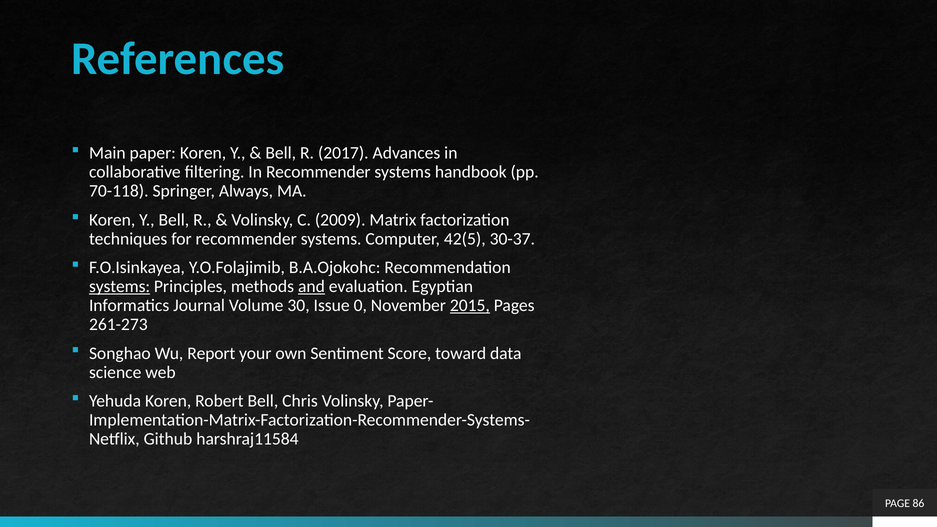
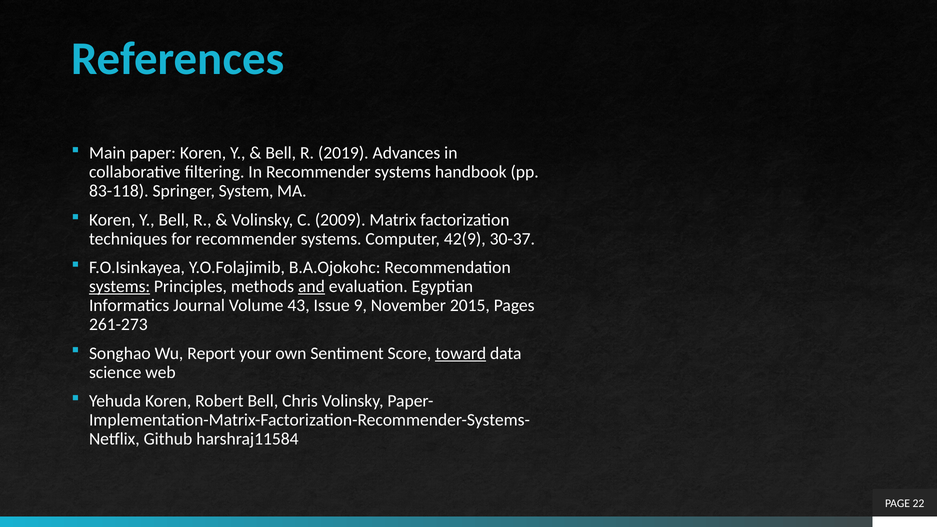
2017: 2017 -> 2019
70-118: 70-118 -> 83-118
Always: Always -> System
42(5: 42(5 -> 42(9
30: 30 -> 43
0: 0 -> 9
2015 underline: present -> none
toward underline: none -> present
86: 86 -> 22
